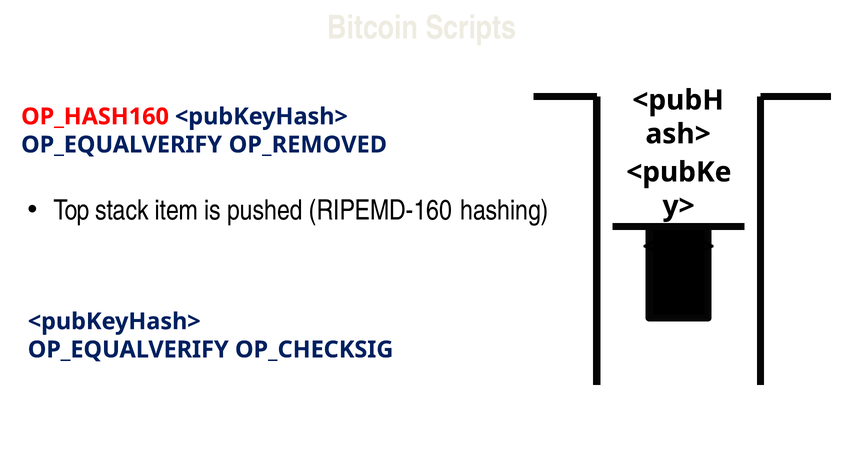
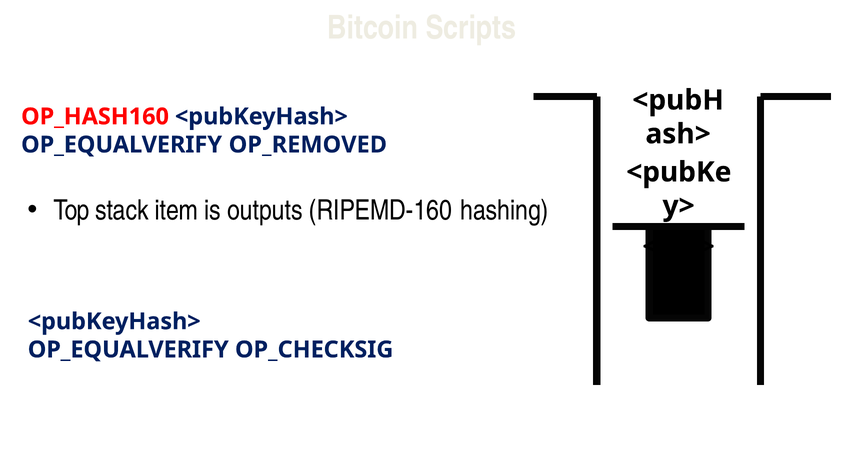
pushed: pushed -> outputs
